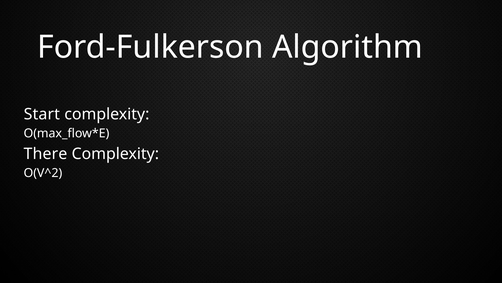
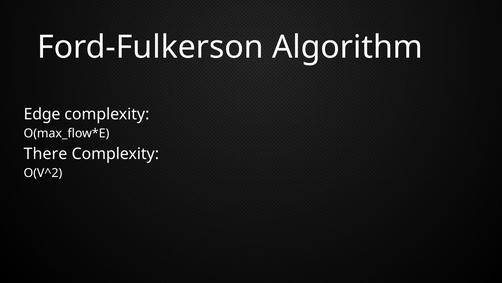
Start: Start -> Edge
